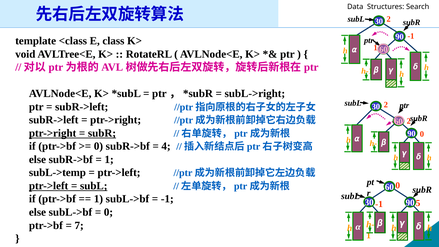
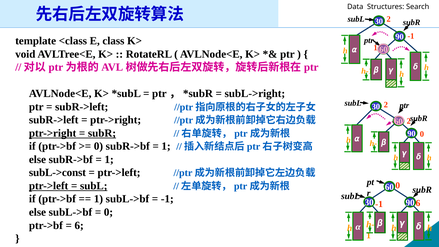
4 at (166, 146): 4 -> 1
subL->temp: subL->temp -> subL->const
30 5: 5 -> 6
7 at (79, 225): 7 -> 6
